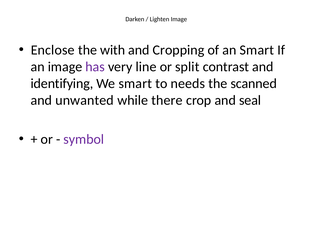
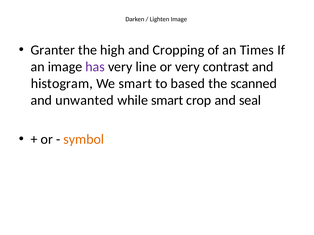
Enclose: Enclose -> Granter
with: with -> high
an Smart: Smart -> Times
or split: split -> very
identifying: identifying -> histogram
needs: needs -> based
while there: there -> smart
symbol colour: purple -> orange
